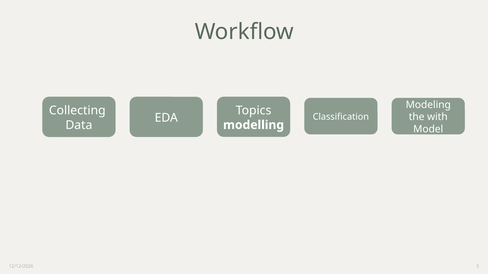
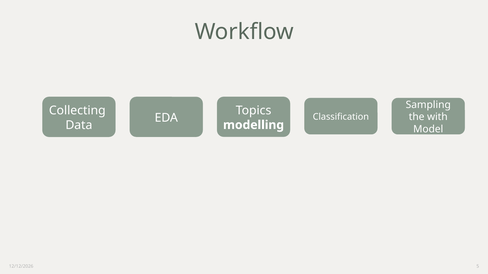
Modeling: Modeling -> Sampling
